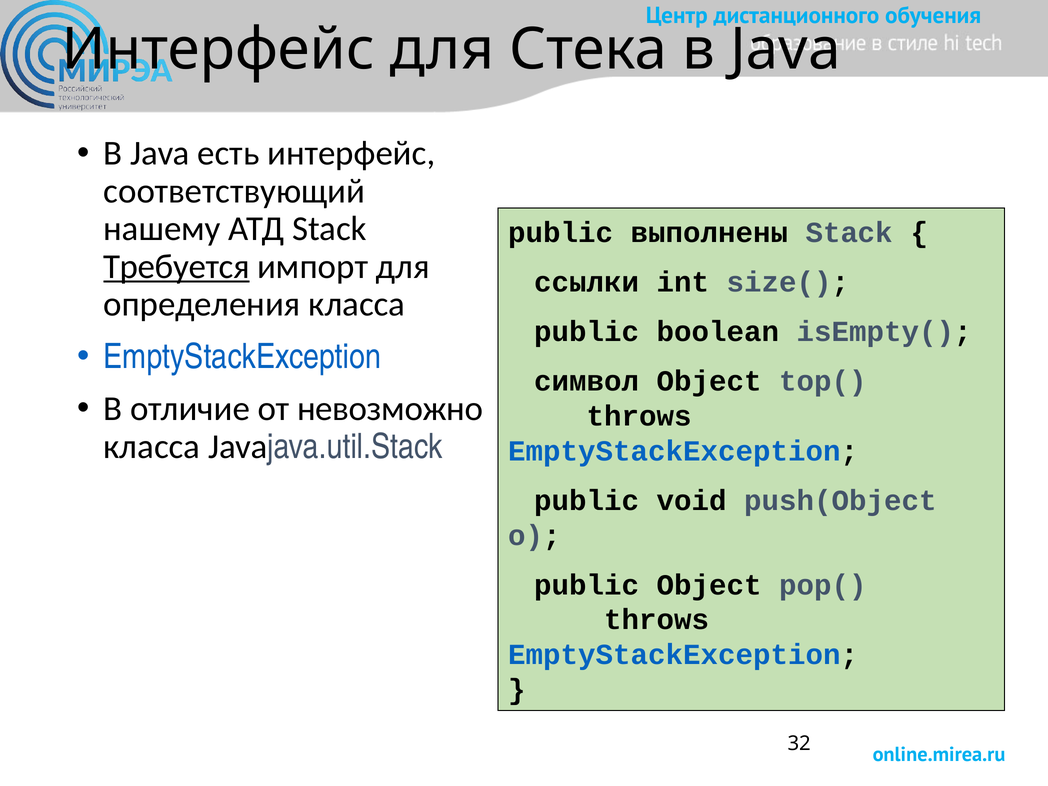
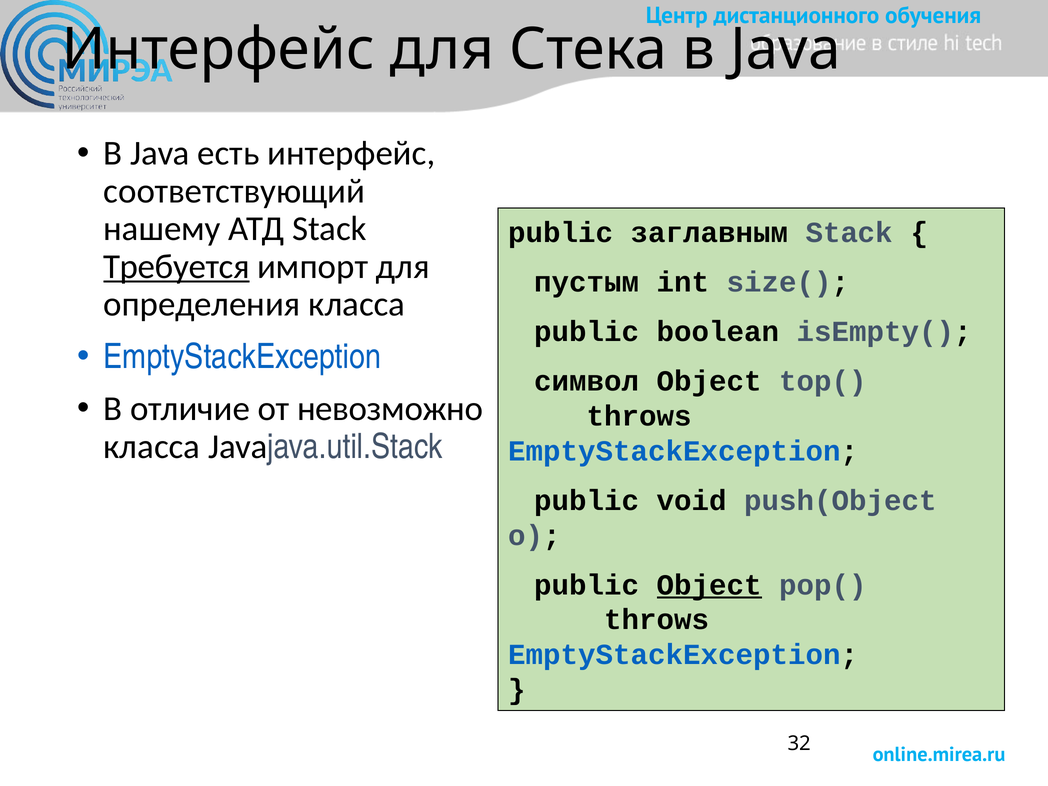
выполнены: выполнены -> заглавным
ссылки: ссылки -> пустым
Object at (709, 585) underline: none -> present
